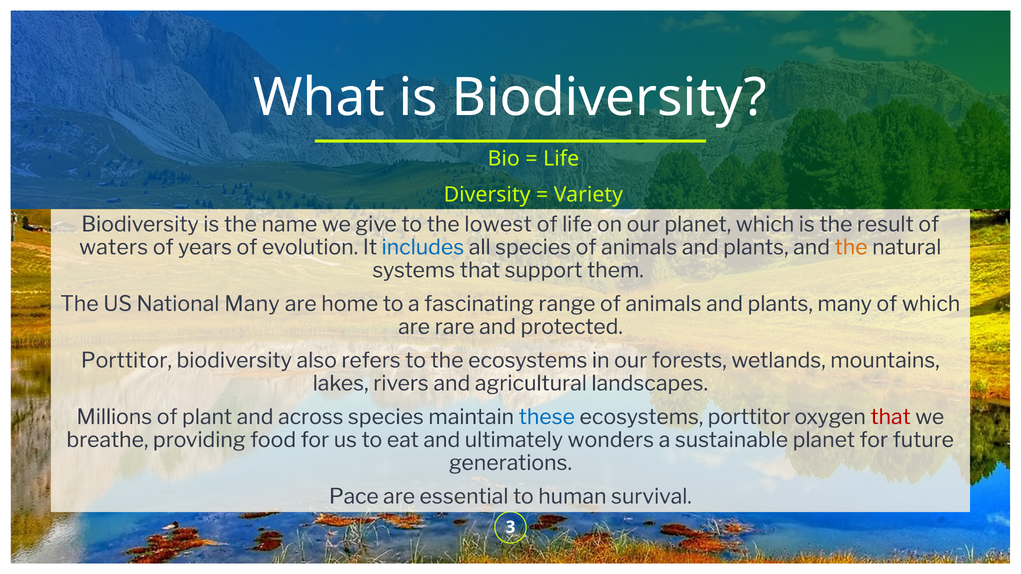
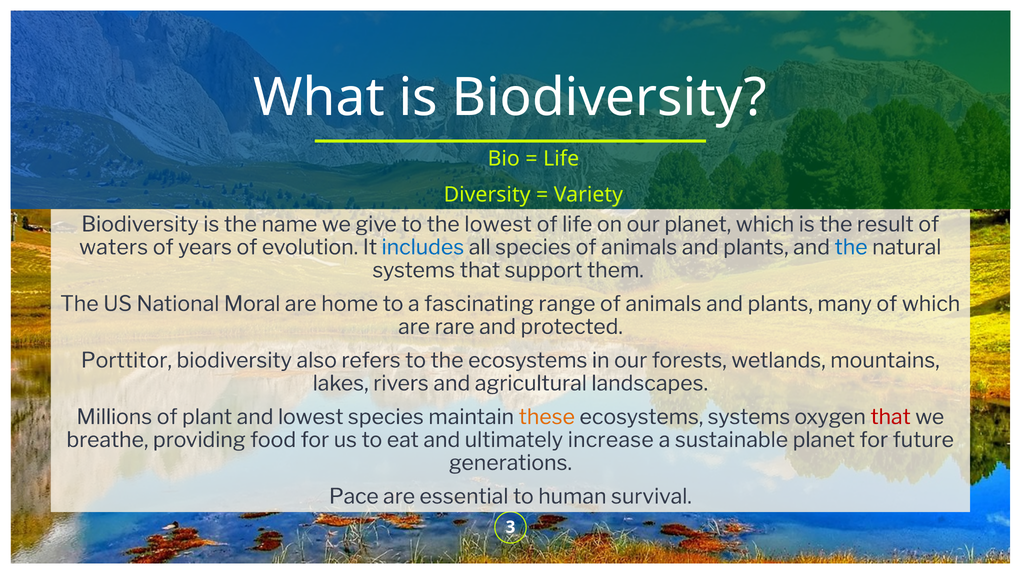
the at (851, 247) colour: orange -> blue
National Many: Many -> Moral
and across: across -> lowest
these colour: blue -> orange
ecosystems porttitor: porttitor -> systems
wonders: wonders -> increase
